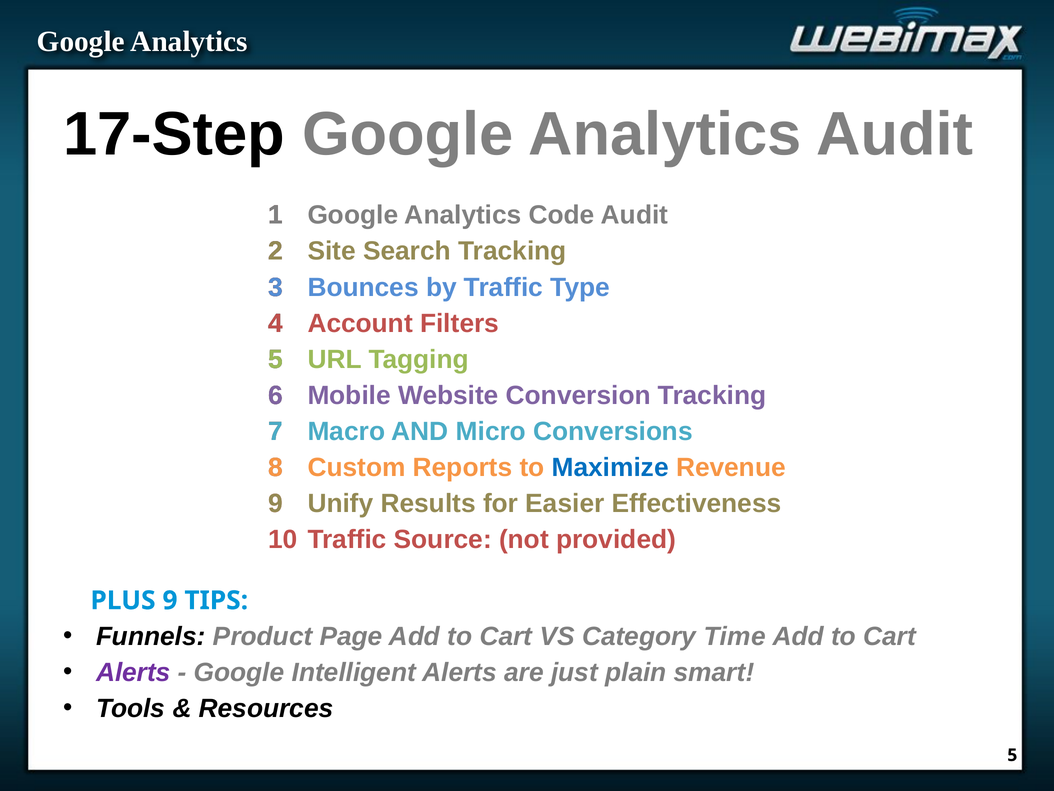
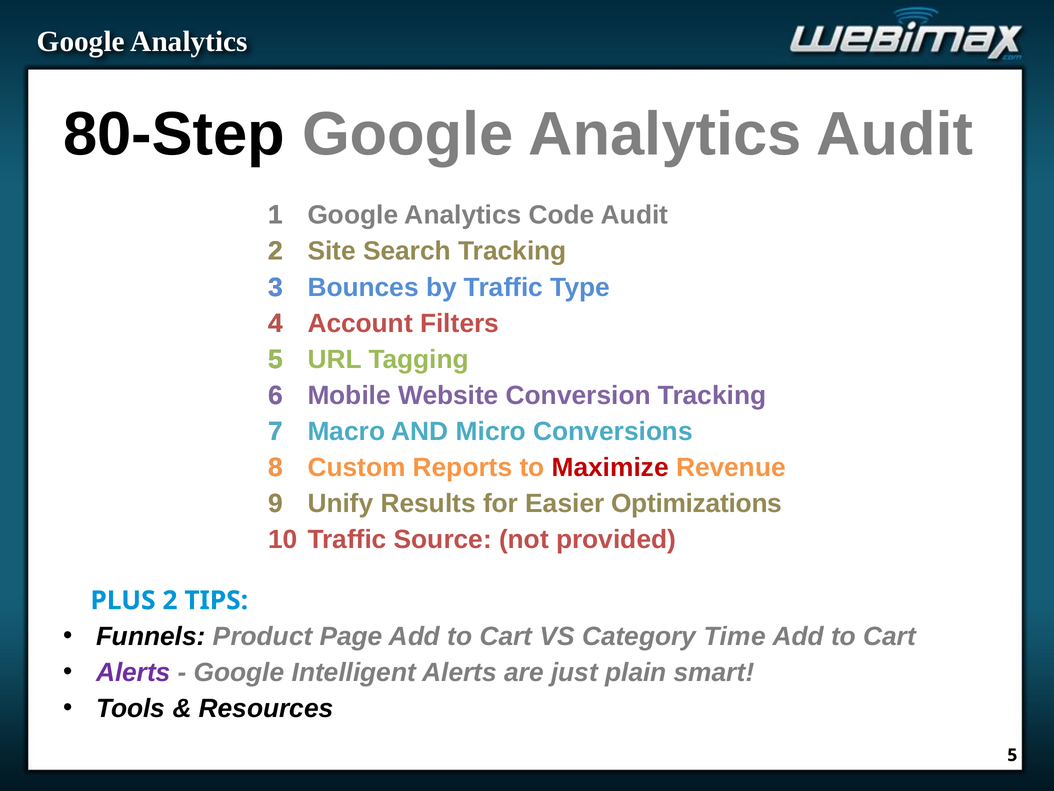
17-Step: 17-Step -> 80-Step
Maximize colour: blue -> red
Effectiveness: Effectiveness -> Optimizations
PLUS 9: 9 -> 2
